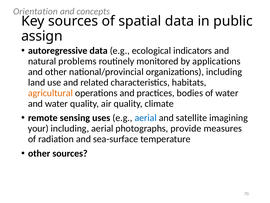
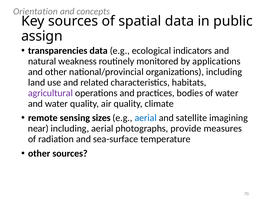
autoregressive: autoregressive -> transparencies
problems: problems -> weakness
agricultural colour: orange -> purple
uses: uses -> sizes
your: your -> near
